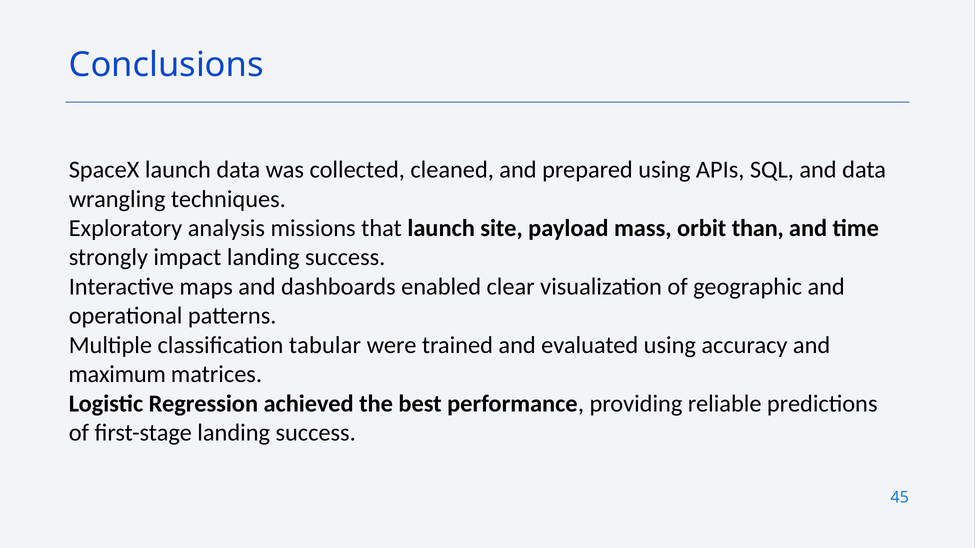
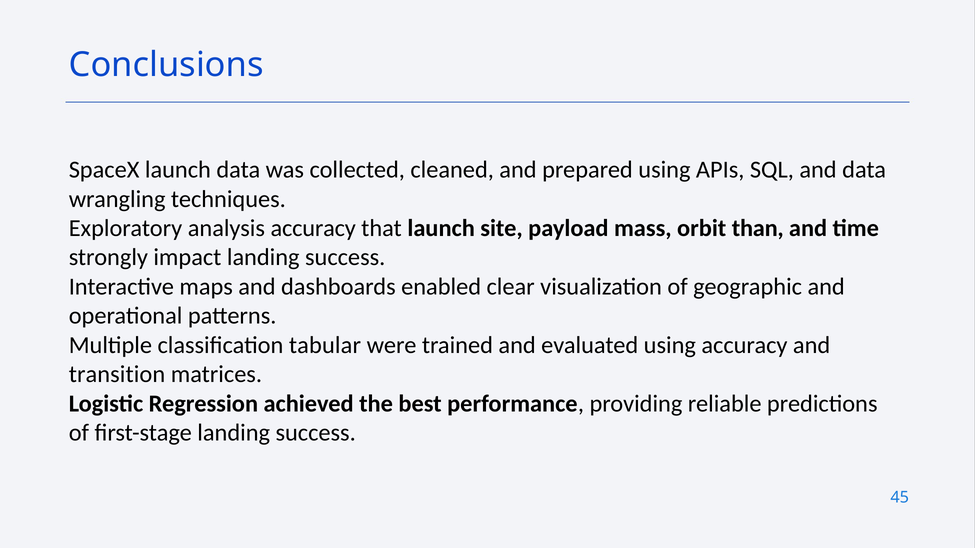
analysis missions: missions -> accuracy
maximum: maximum -> transition
